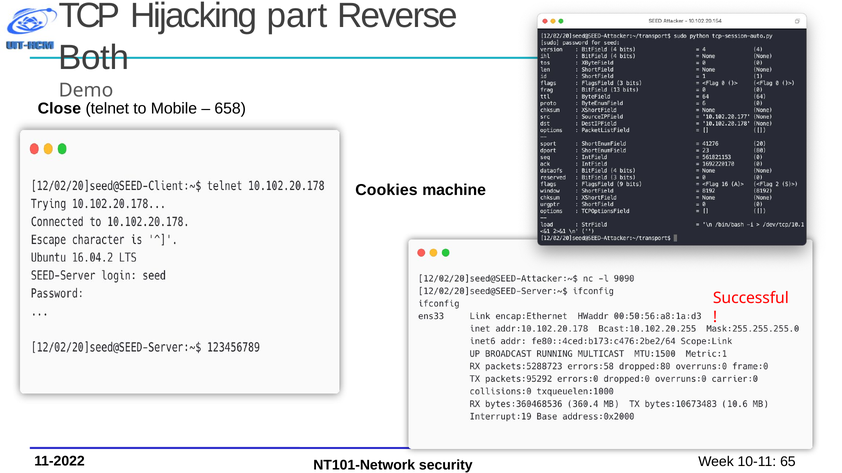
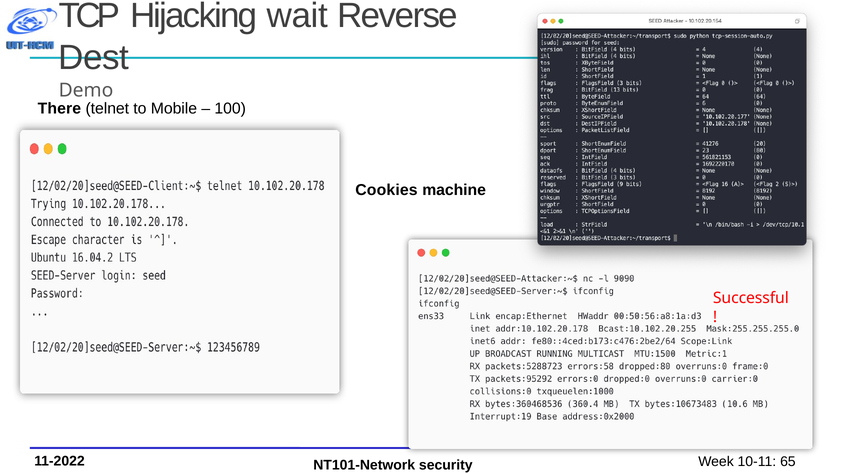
part: part -> wait
Both: Both -> Dest
Close: Close -> There
658: 658 -> 100
